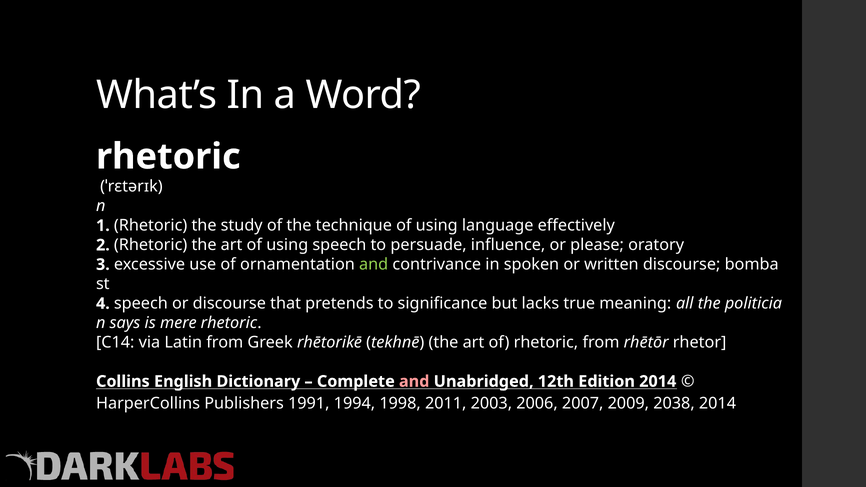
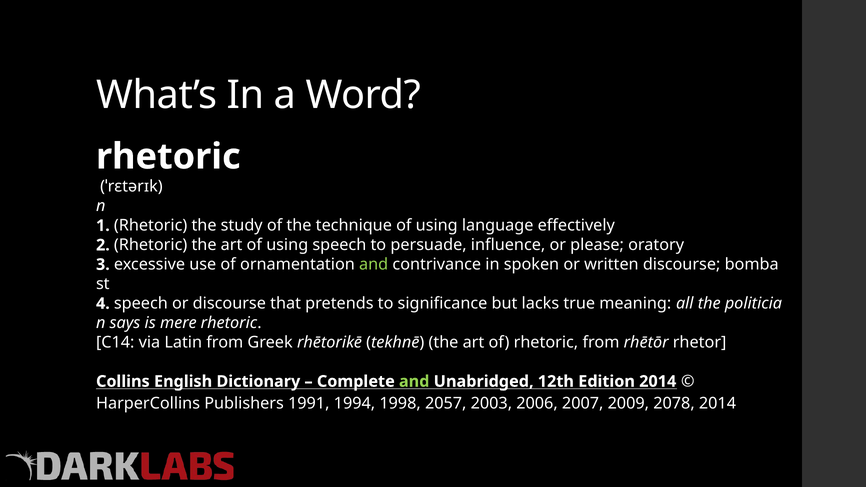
and at (414, 381) colour: pink -> light green
2011: 2011 -> 2057
2038: 2038 -> 2078
